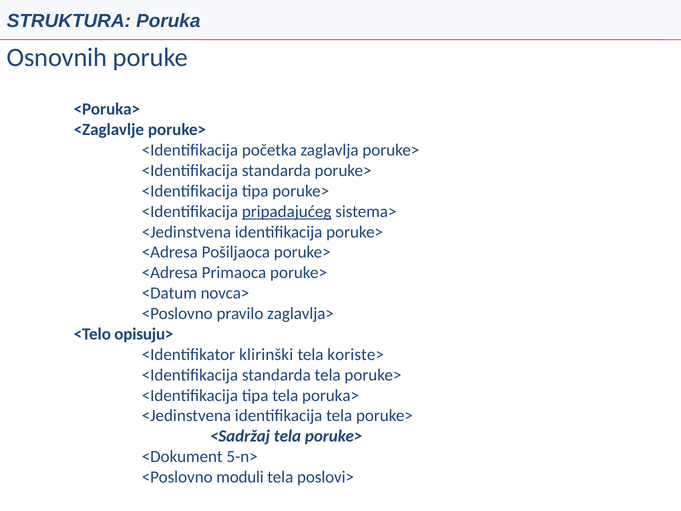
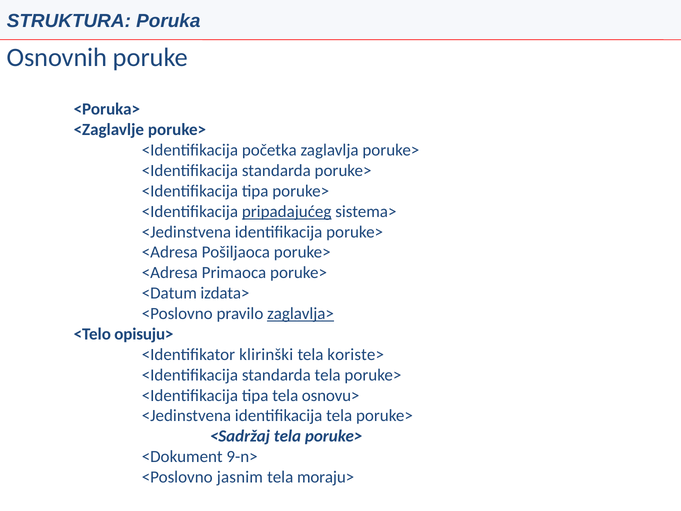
novca>: novca> -> izdata>
zaglavlja> underline: none -> present
poruka>: poruka> -> osnovu>
5-n>: 5-n> -> 9-n>
moduli: moduli -> jasnim
poslovi>: poslovi> -> moraju>
